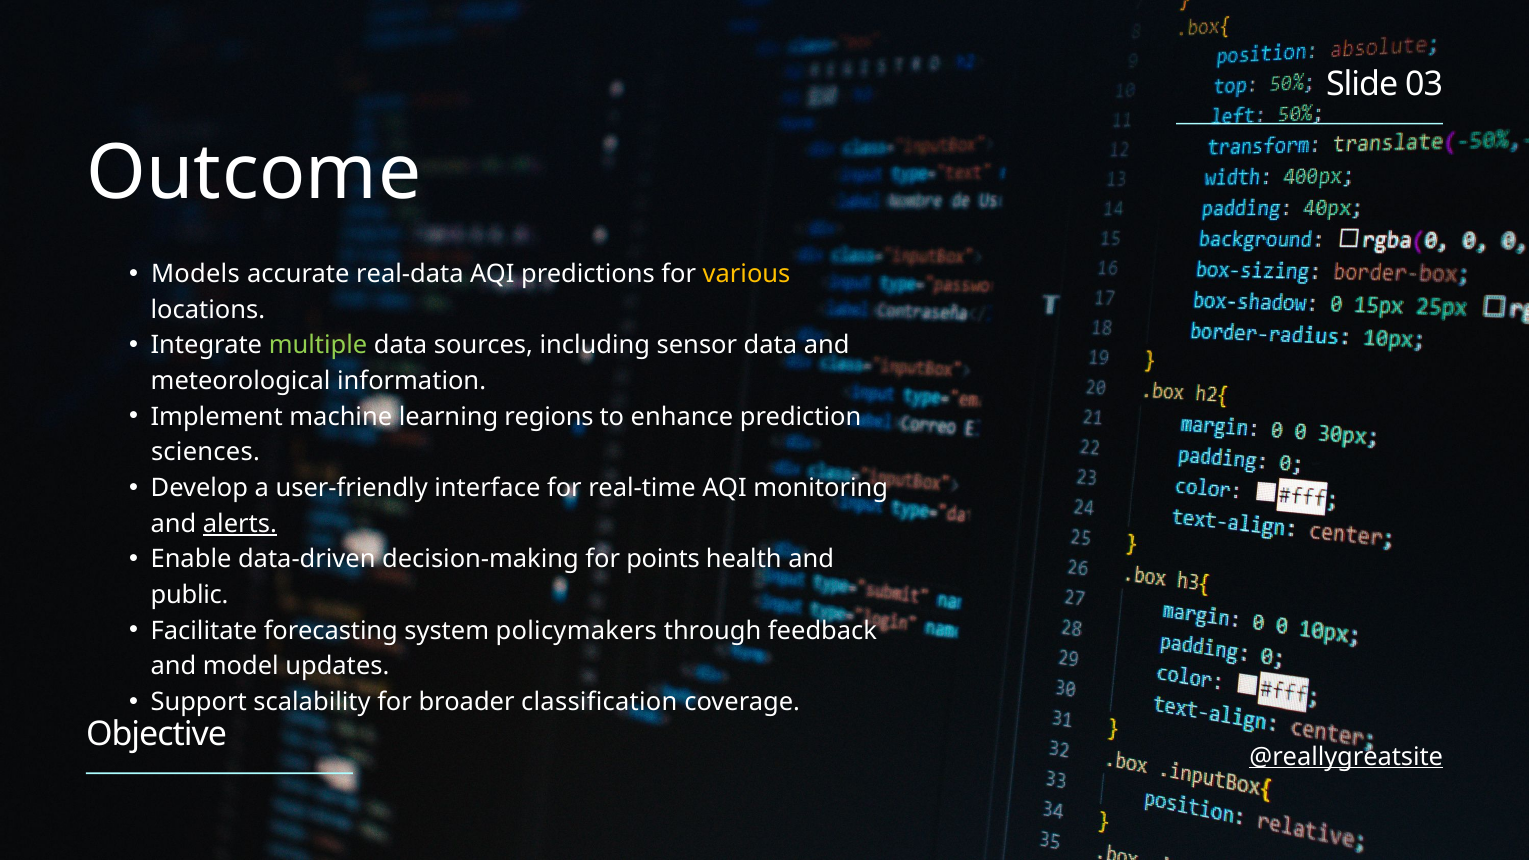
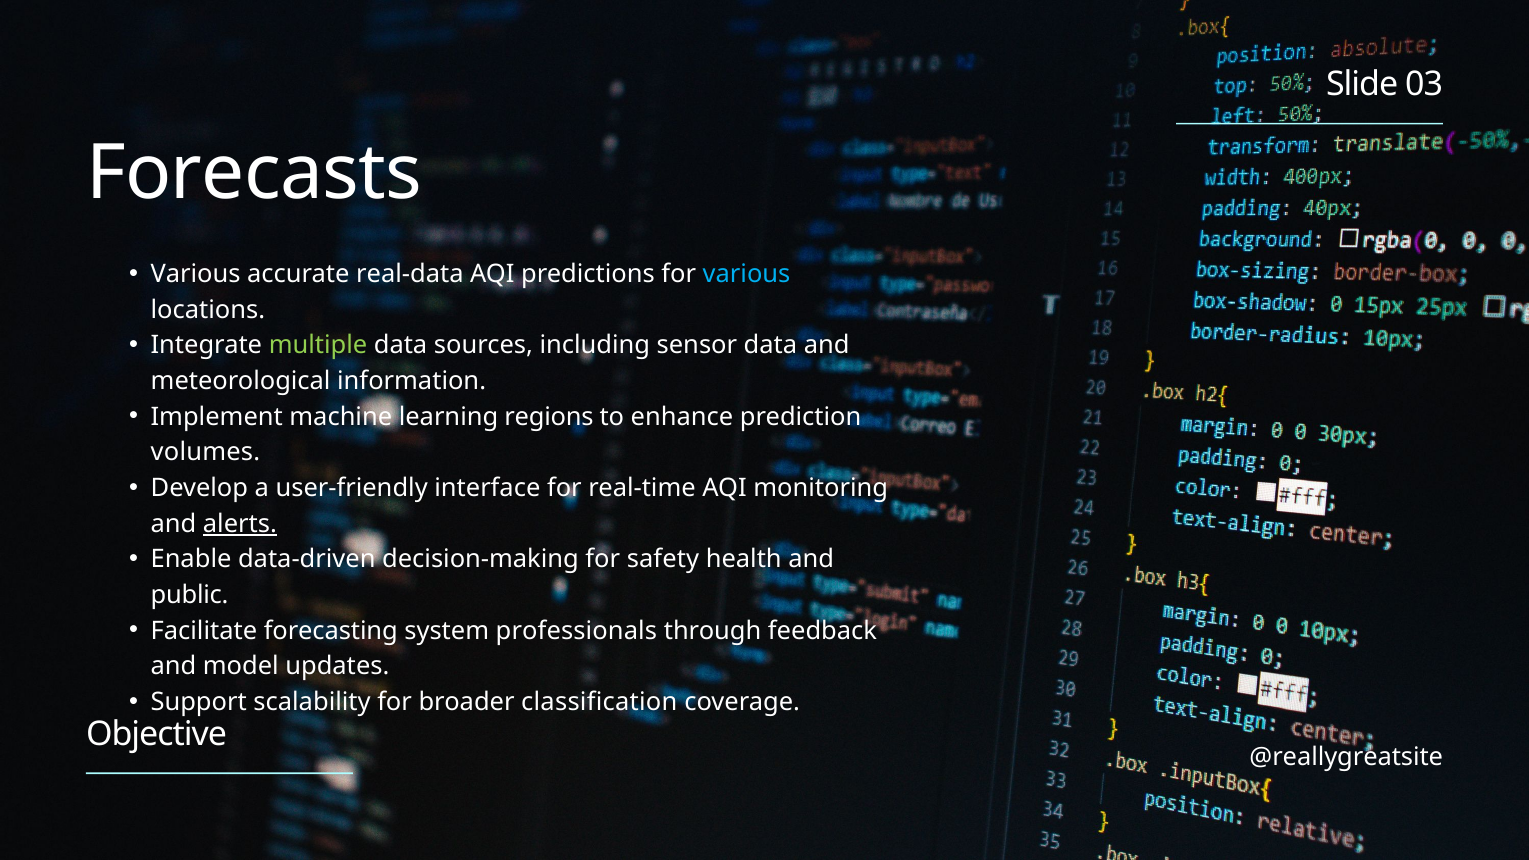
Outcome: Outcome -> Forecasts
Models at (195, 274): Models -> Various
various at (747, 274) colour: yellow -> light blue
sciences: sciences -> volumes
points: points -> safety
policymakers: policymakers -> professionals
@reallygreatsite underline: present -> none
